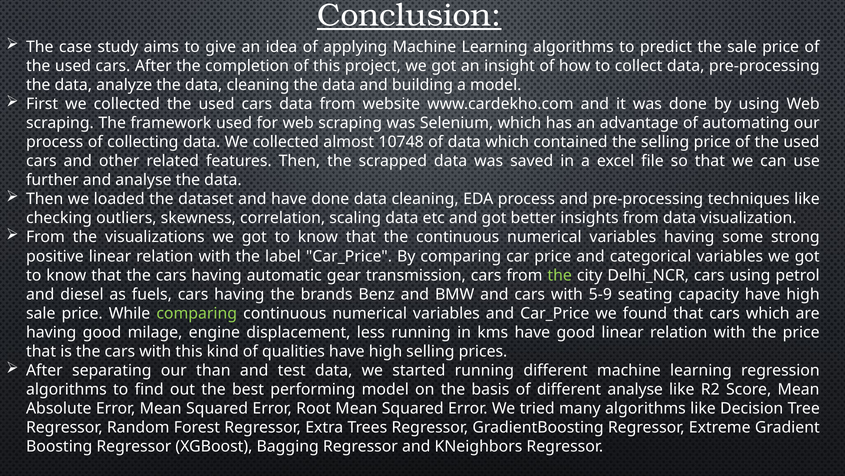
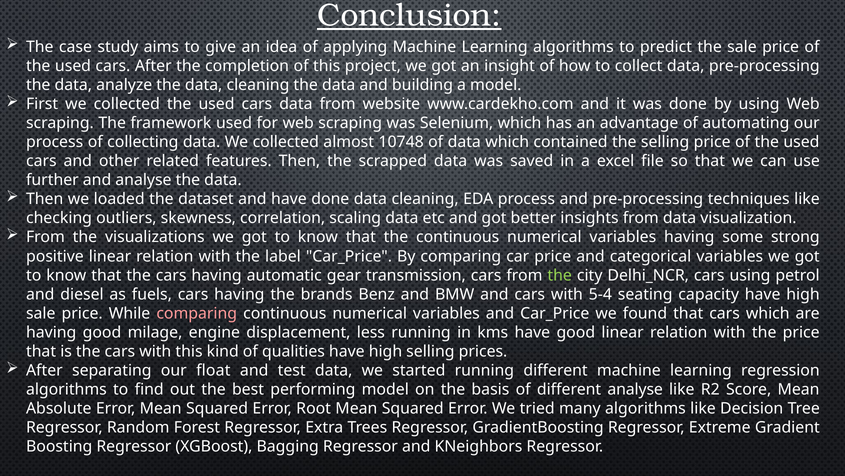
5-9: 5-9 -> 5-4
comparing at (197, 313) colour: light green -> pink
than: than -> float
